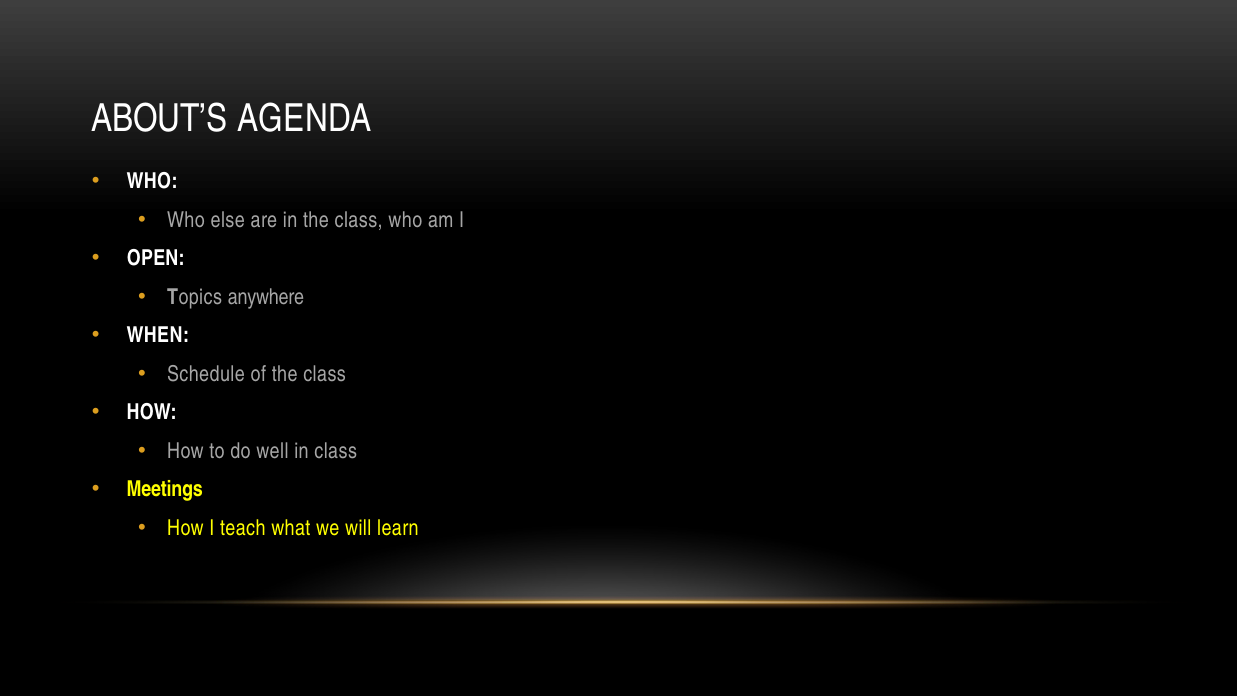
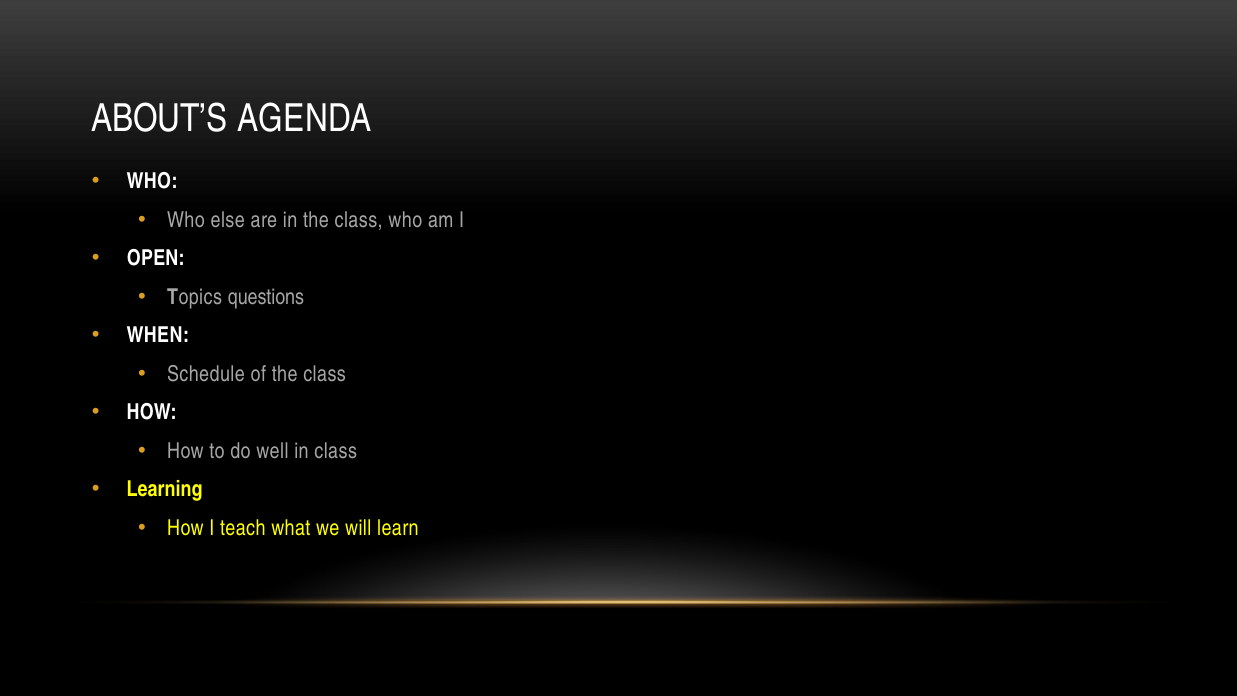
anywhere: anywhere -> questions
Meetings: Meetings -> Learning
